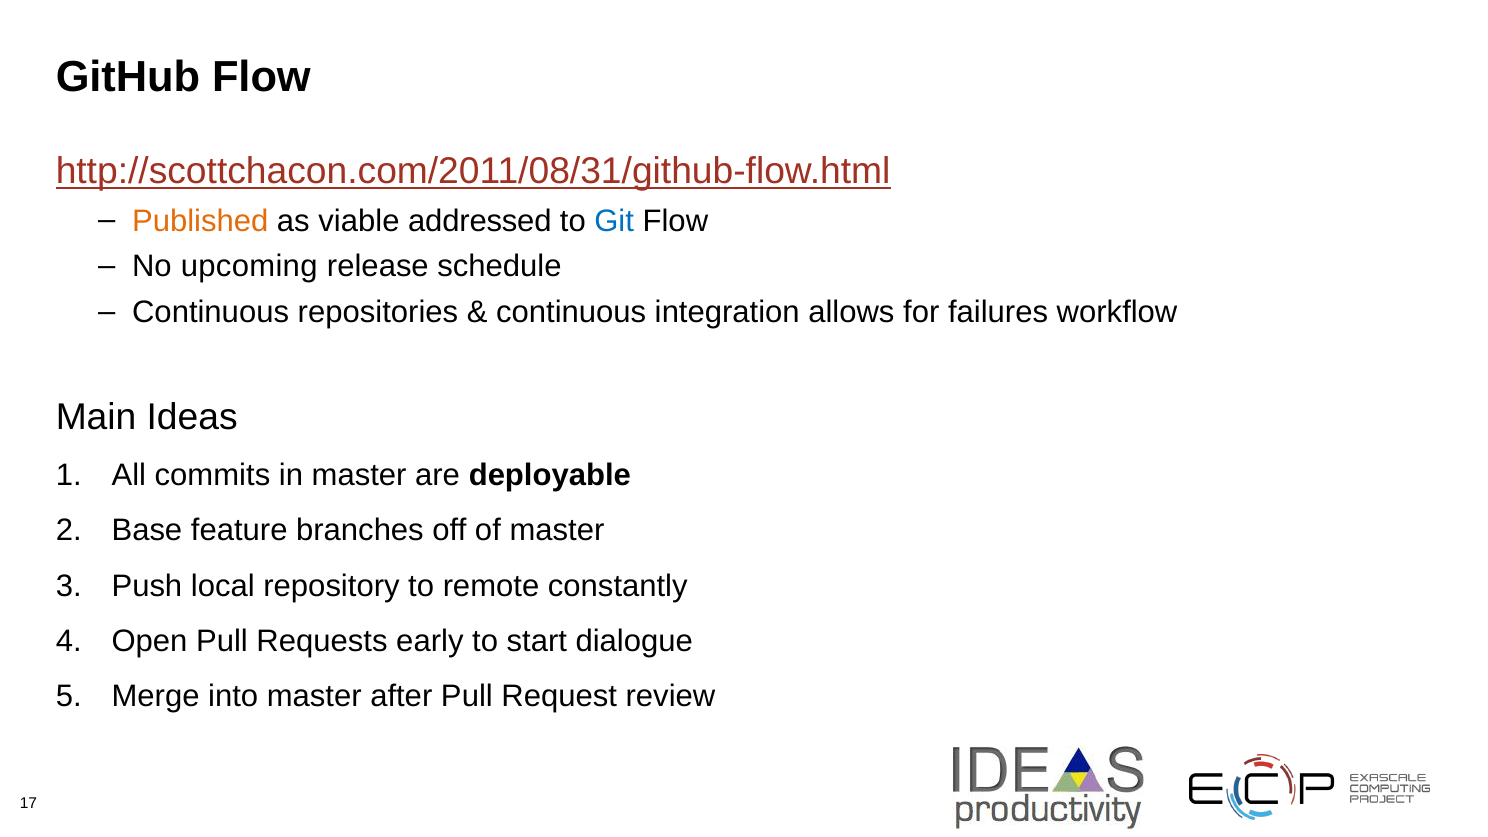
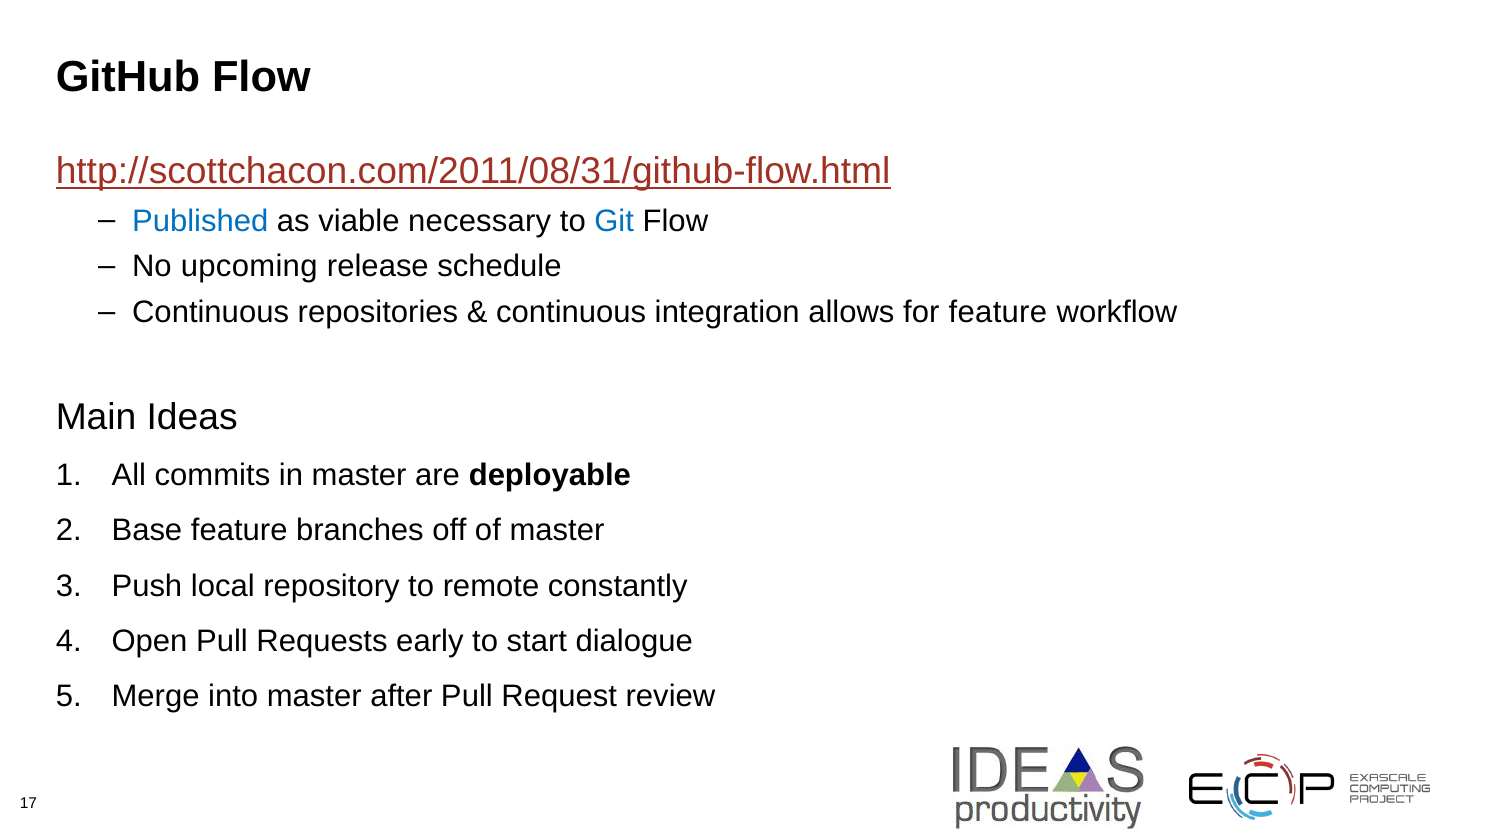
Published colour: orange -> blue
addressed: addressed -> necessary
for failures: failures -> feature
